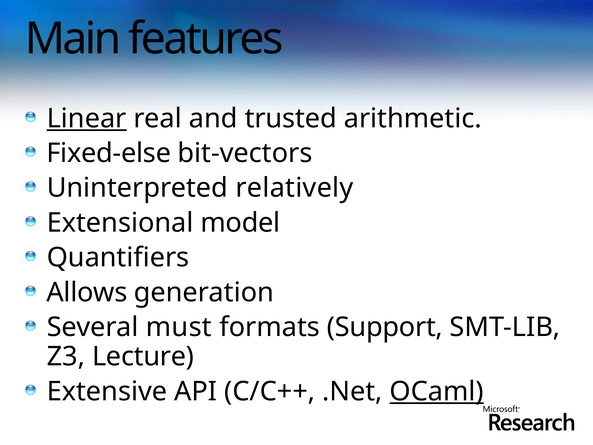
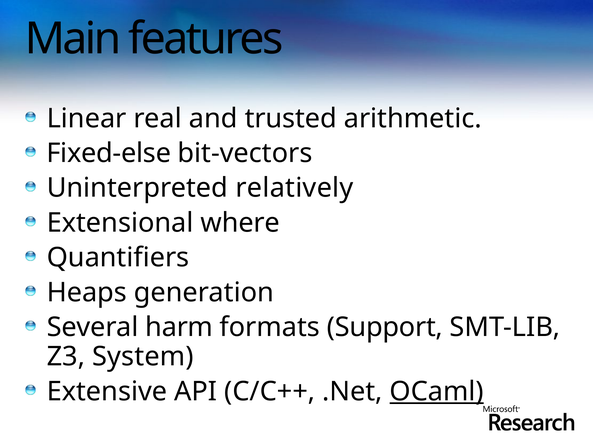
Linear underline: present -> none
model: model -> where
Allows: Allows -> Heaps
must: must -> harm
Lecture: Lecture -> System
